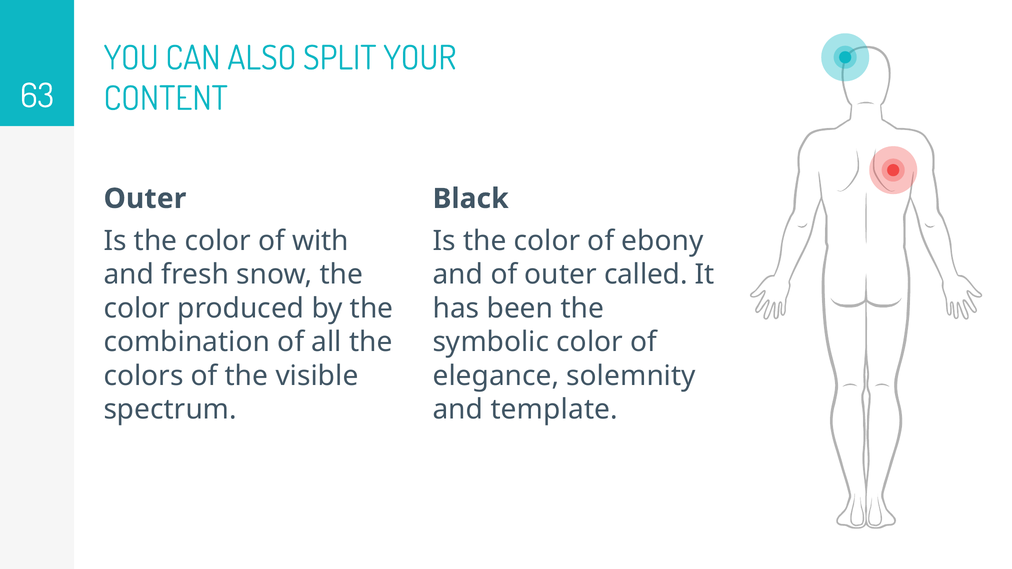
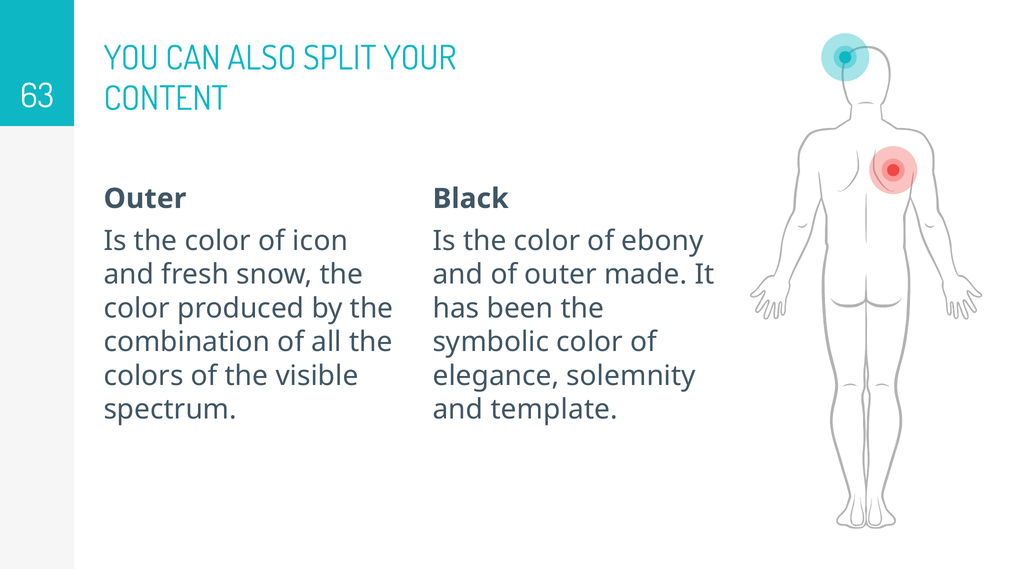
with: with -> icon
called: called -> made
